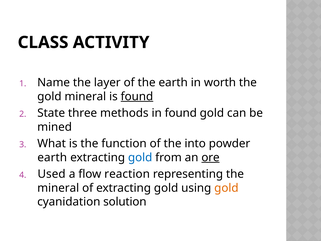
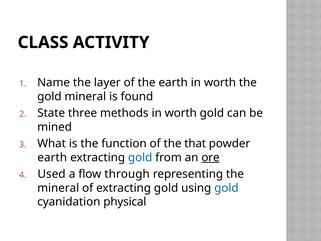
found at (137, 96) underline: present -> none
methods in found: found -> worth
into: into -> that
reaction: reaction -> through
gold at (226, 188) colour: orange -> blue
solution: solution -> physical
